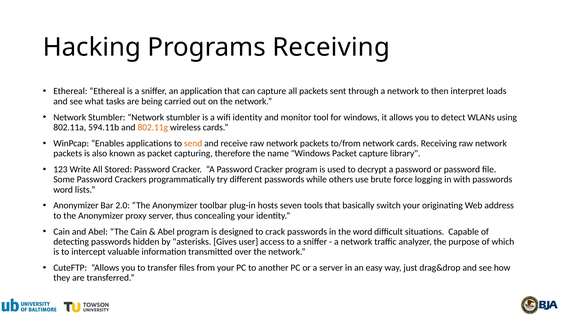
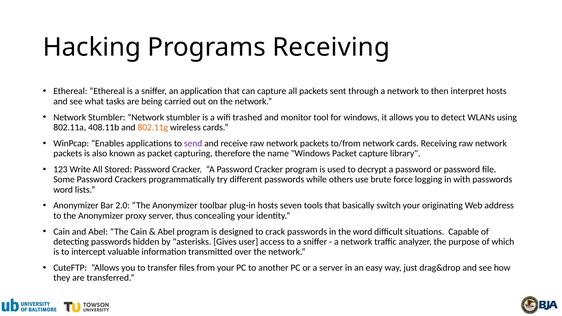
interpret loads: loads -> hosts
wifi identity: identity -> trashed
594.11b: 594.11b -> 408.11b
send colour: orange -> purple
